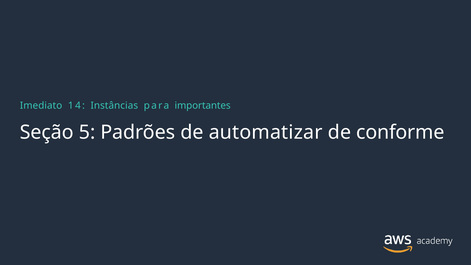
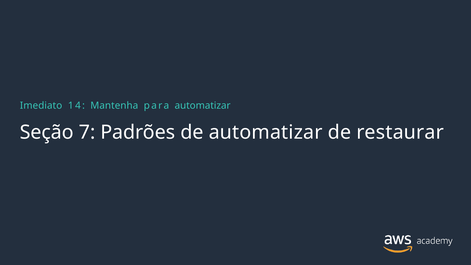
Instâncias: Instâncias -> Mantenha
para importantes: importantes -> automatizar
5: 5 -> 7
conforme: conforme -> restaurar
